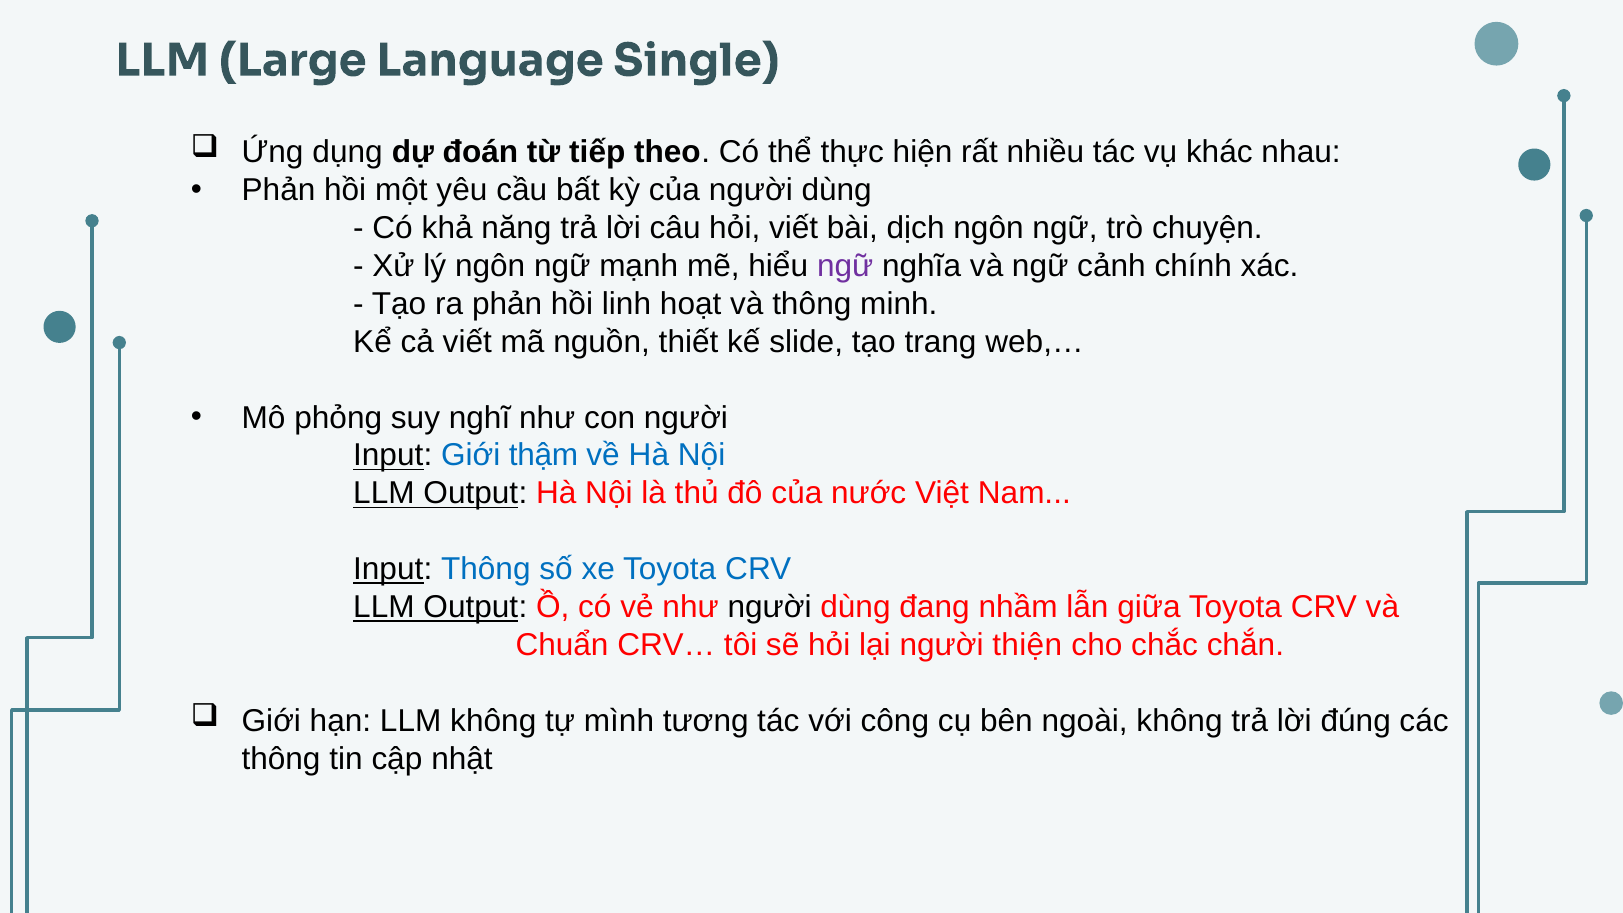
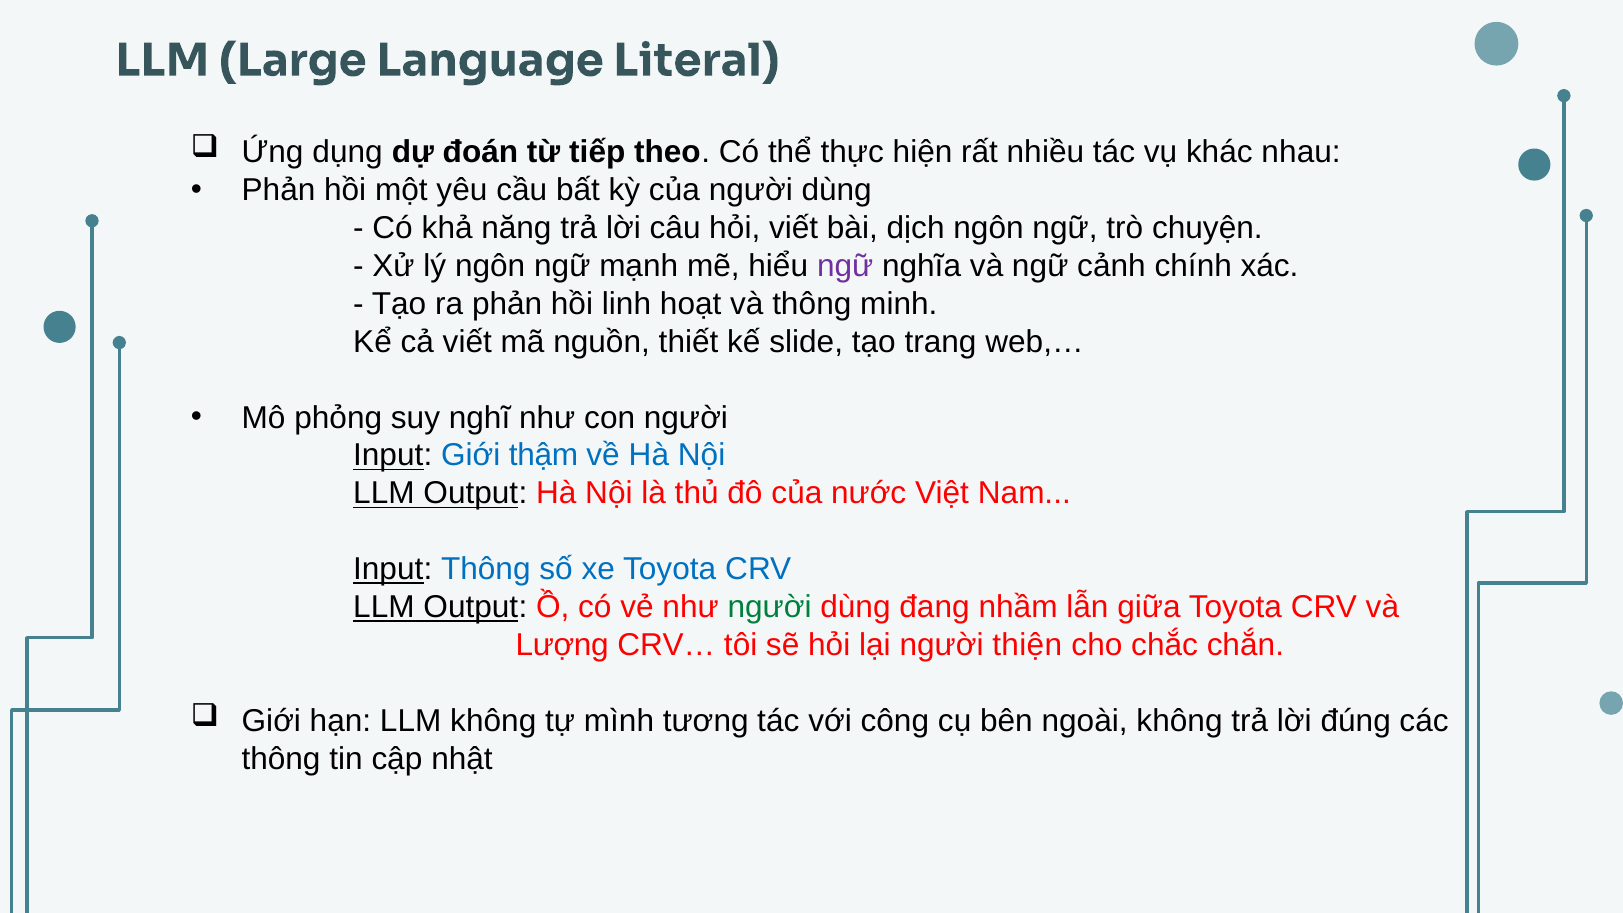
Single: Single -> Literal
người at (770, 607) colour: black -> green
Chuẩn: Chuẩn -> Lượng
